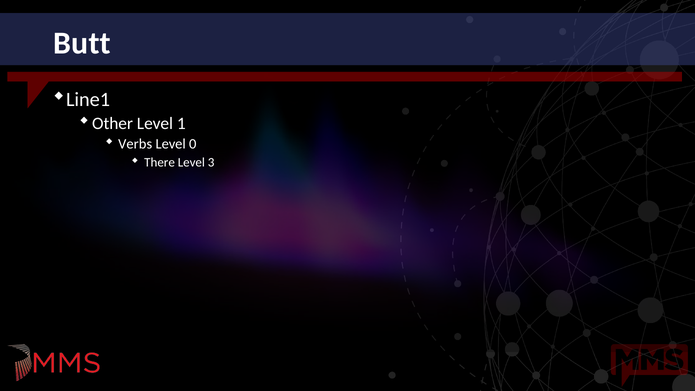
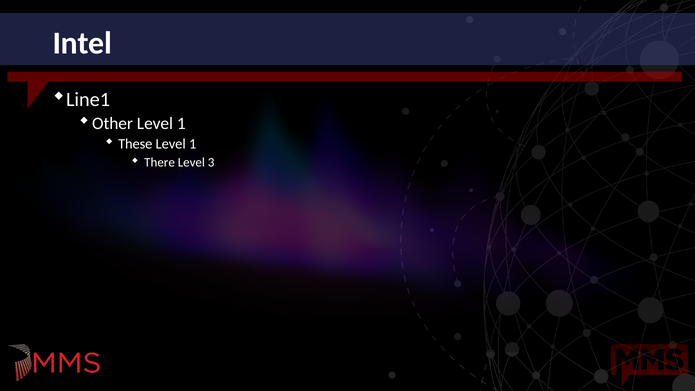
Butt: Butt -> Intel
Verbs: Verbs -> These
0 at (193, 144): 0 -> 1
